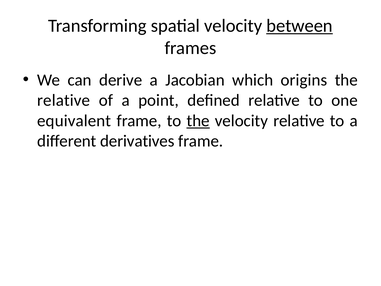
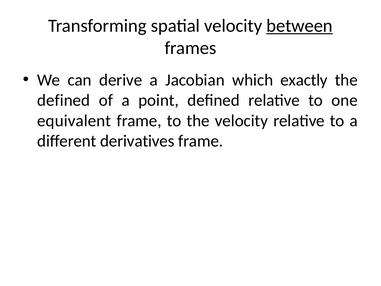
origins: origins -> exactly
relative at (64, 100): relative -> defined
the at (198, 121) underline: present -> none
